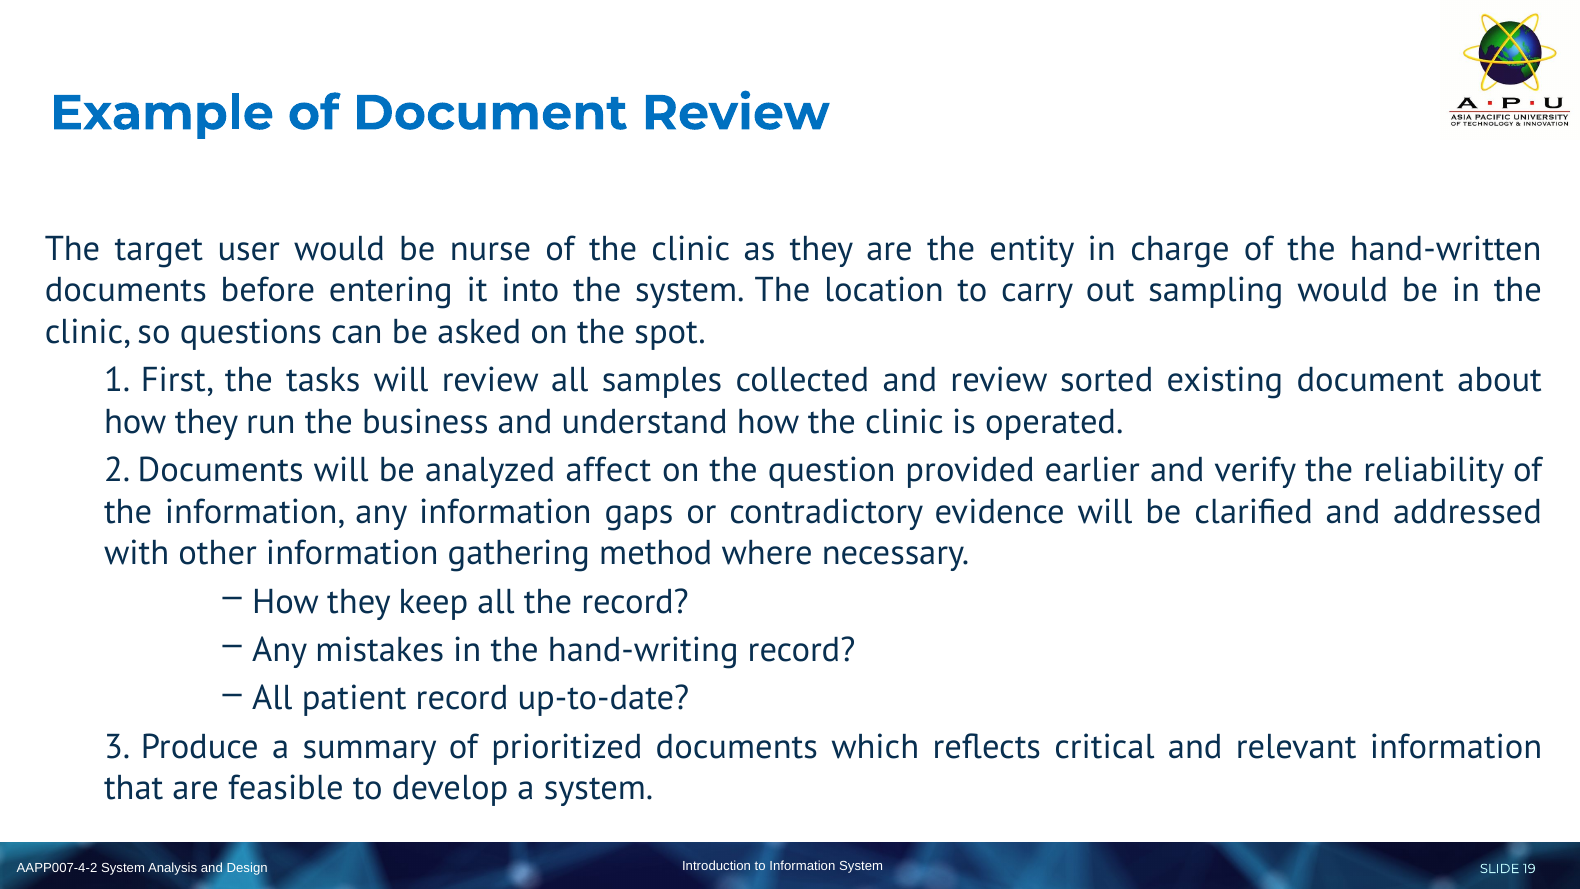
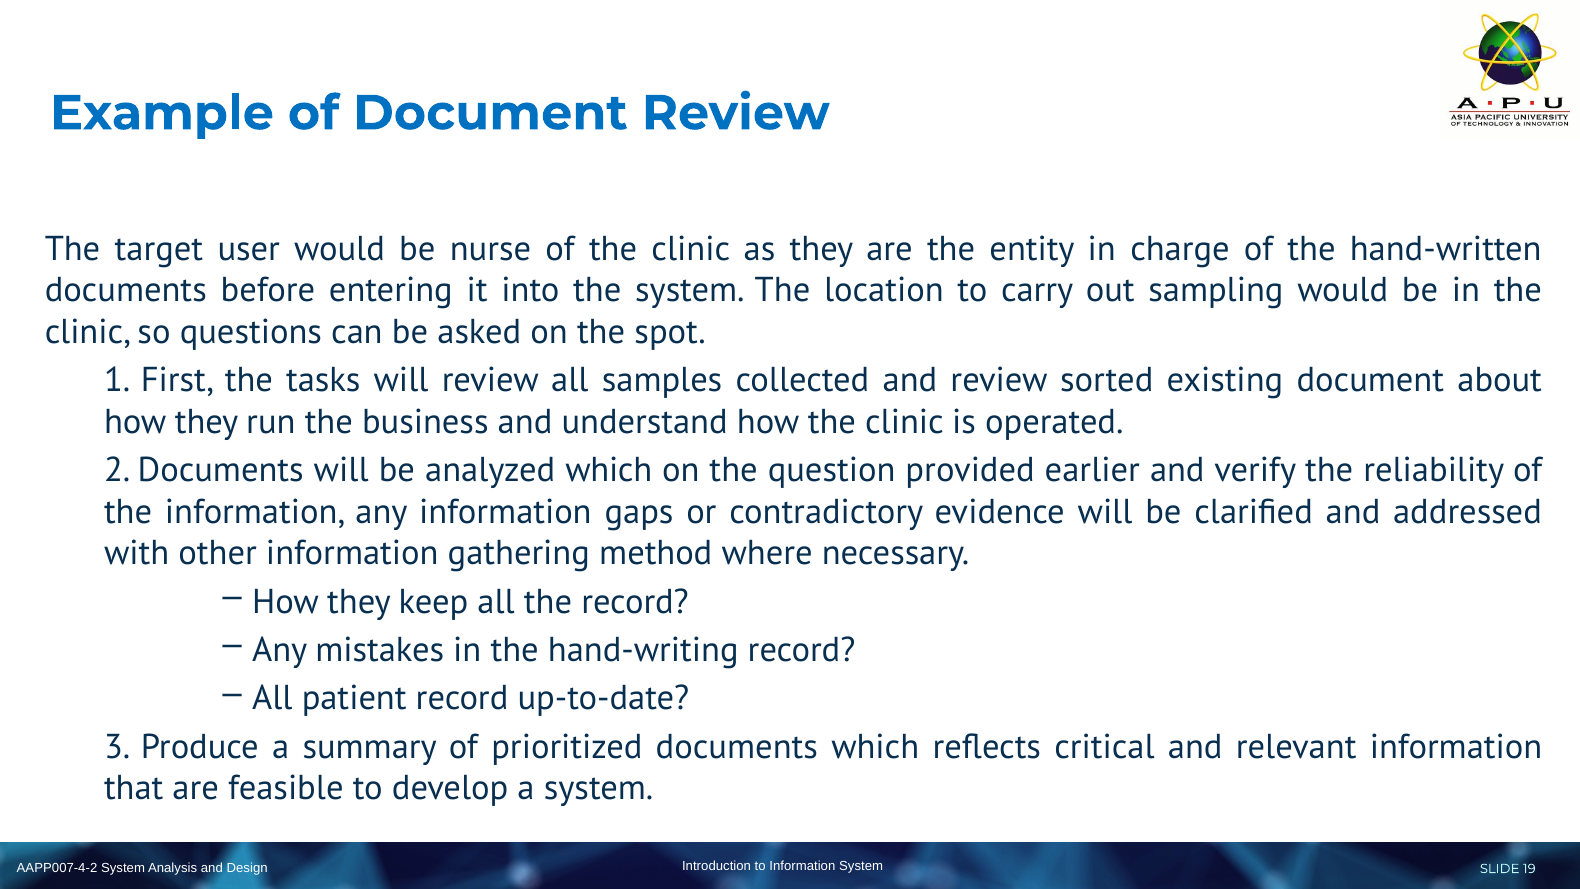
analyzed affect: affect -> which
